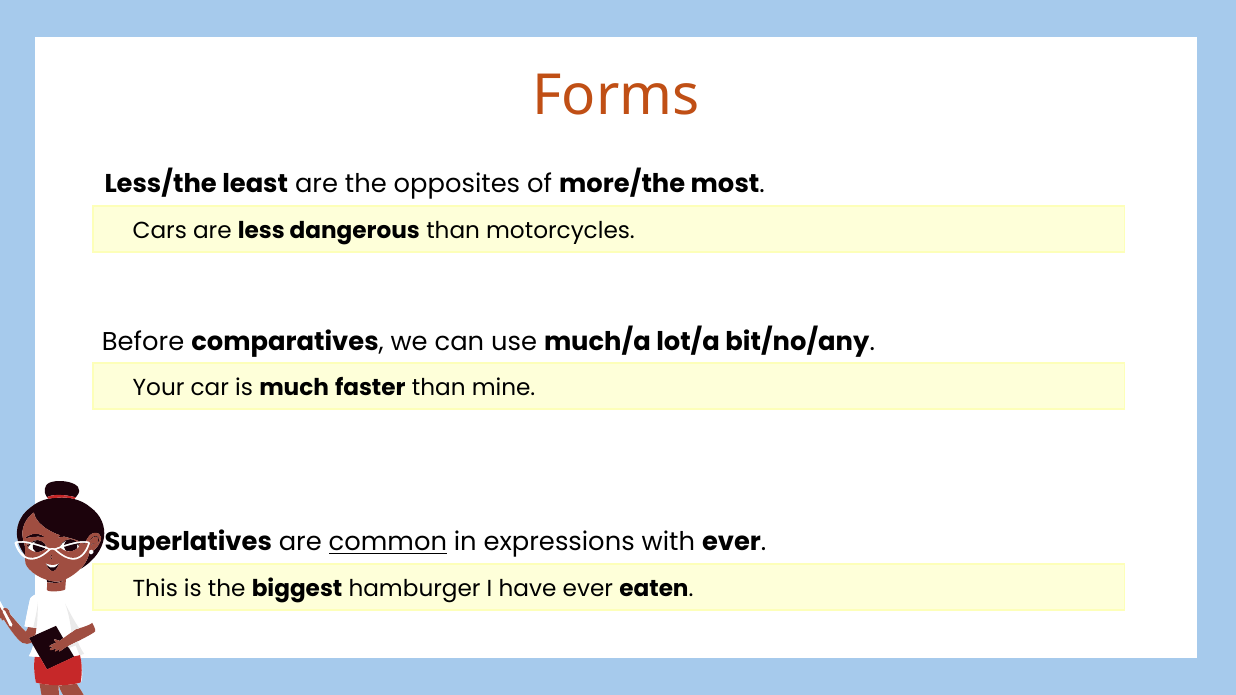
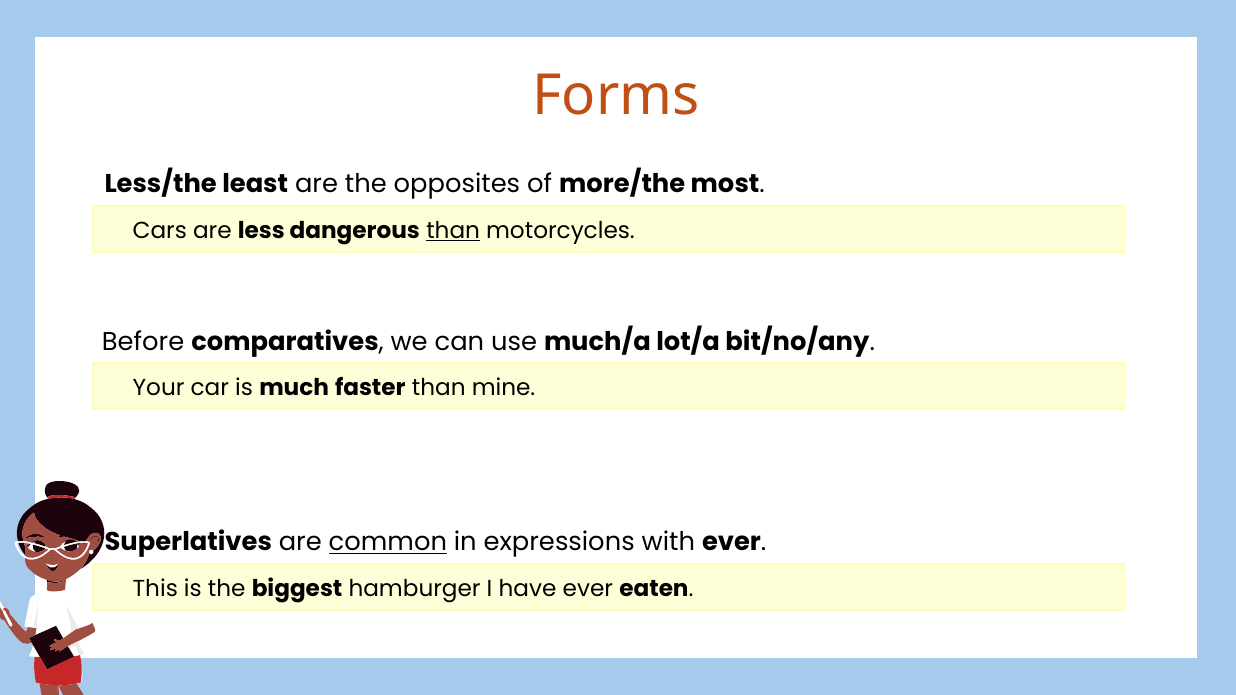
than at (453, 230) underline: none -> present
